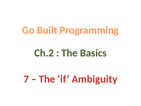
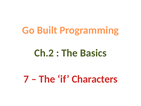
Ambiguity: Ambiguity -> Characters
